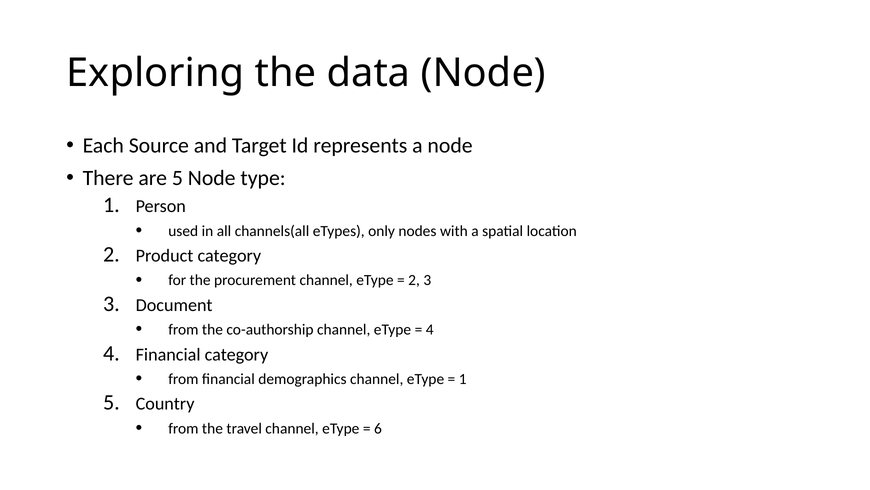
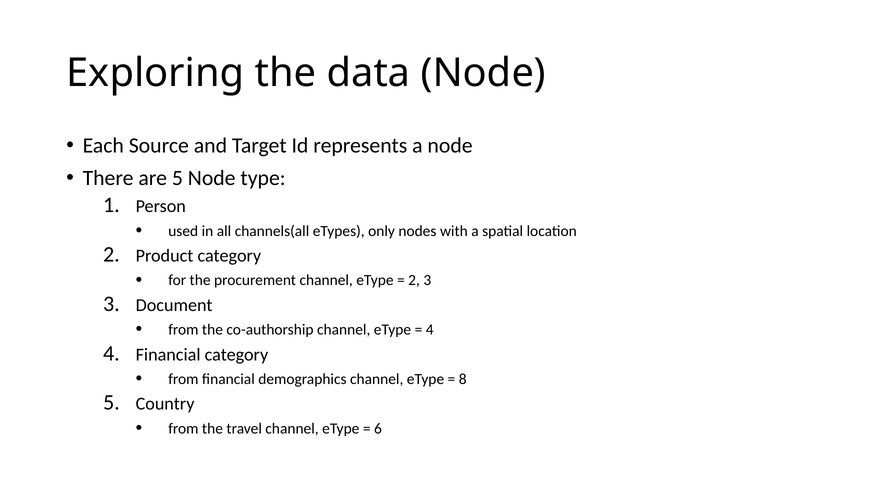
1 at (463, 379): 1 -> 8
